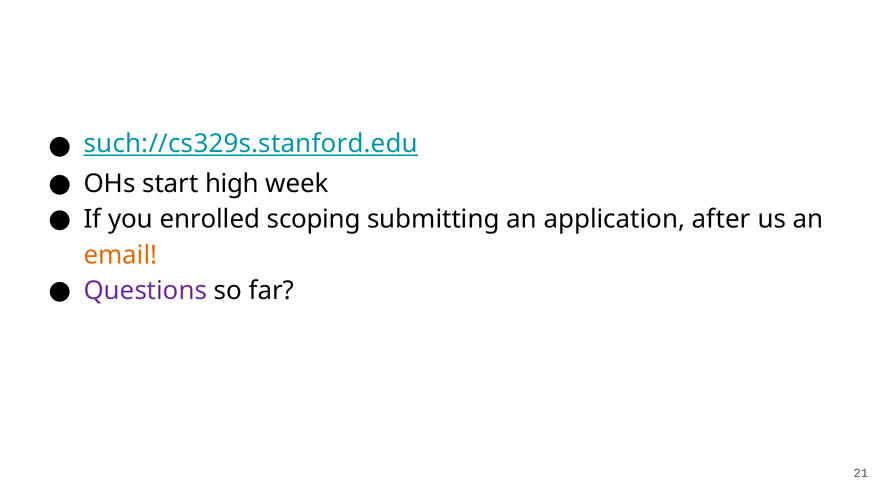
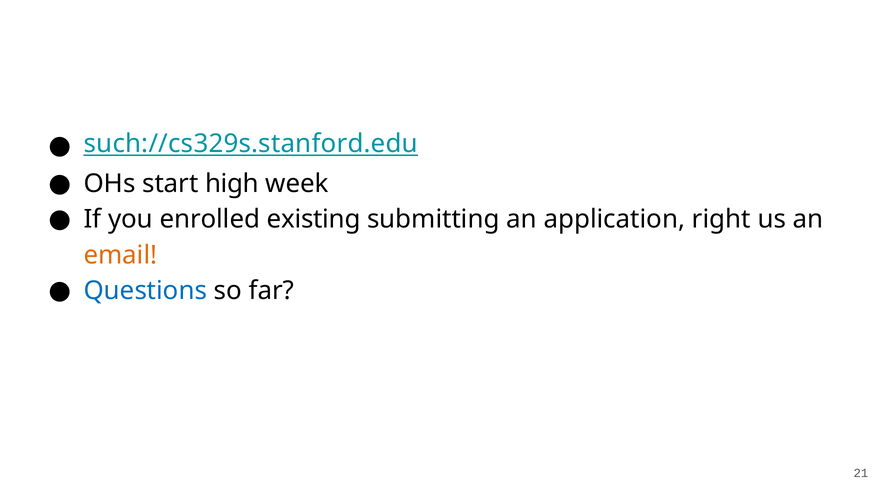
scoping: scoping -> existing
after: after -> right
Questions colour: purple -> blue
